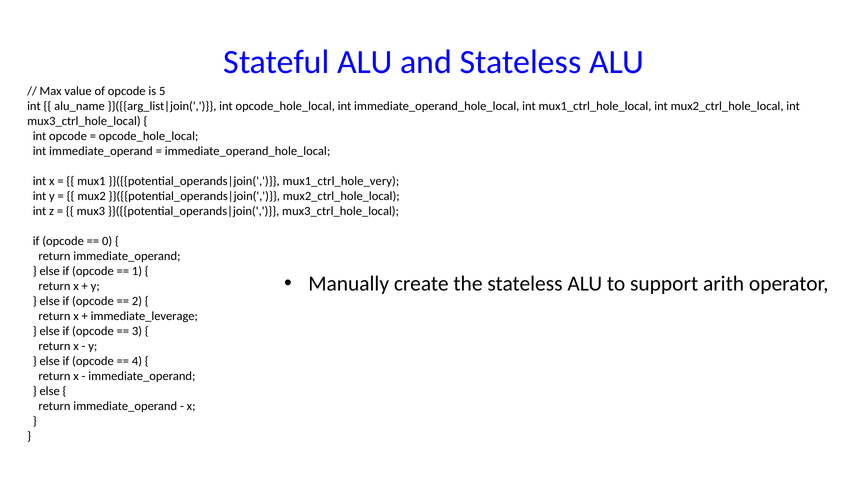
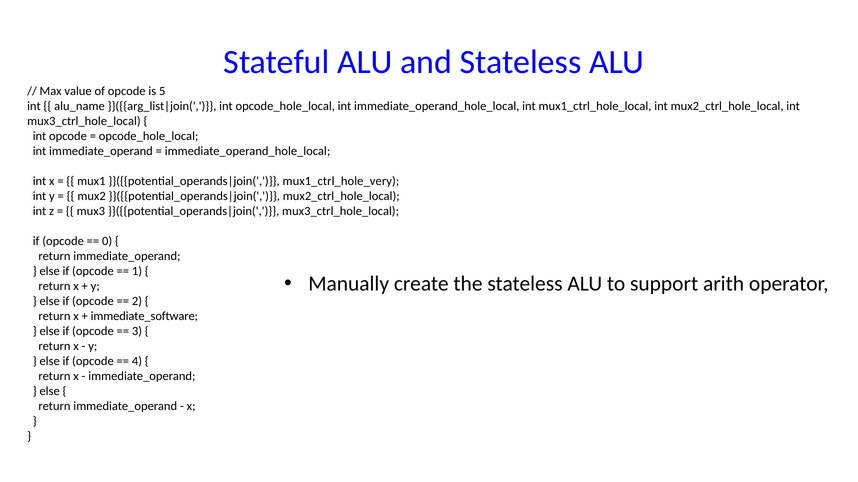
immediate_leverage: immediate_leverage -> immediate_software
